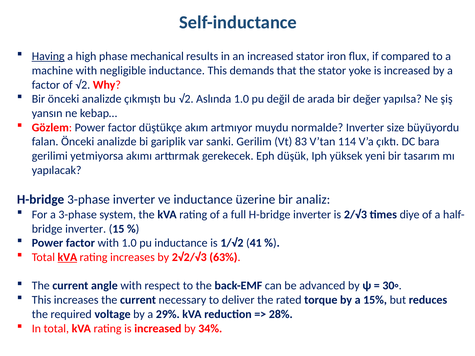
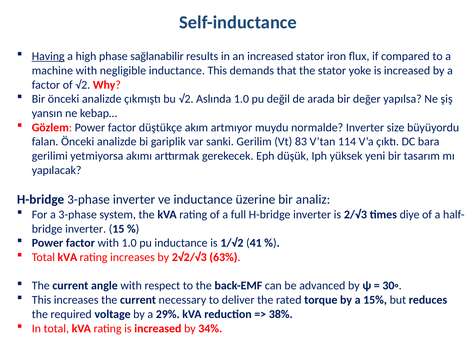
mechanical: mechanical -> sağlanabilir
kVA at (67, 257) underline: present -> none
28%: 28% -> 38%
